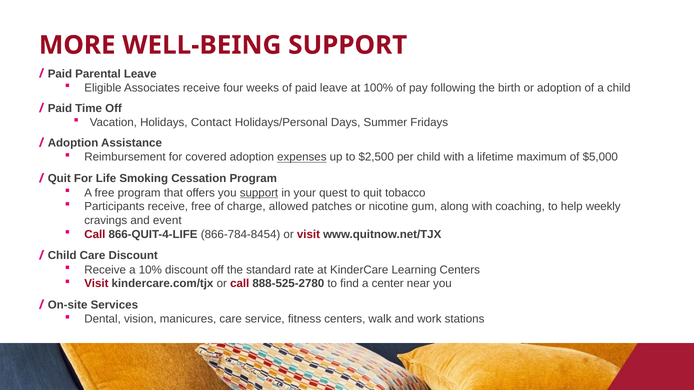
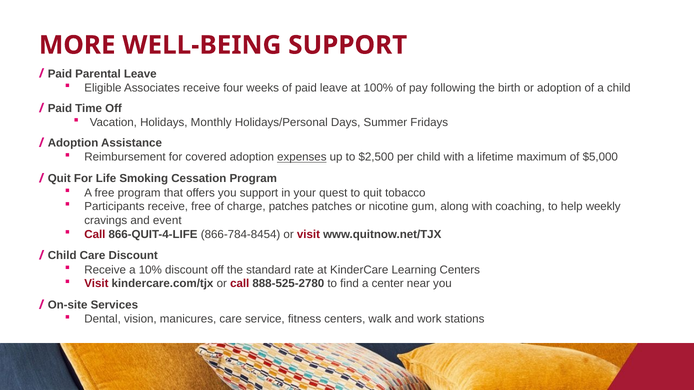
Contact: Contact -> Monthly
support at (259, 193) underline: present -> none
charge allowed: allowed -> patches
